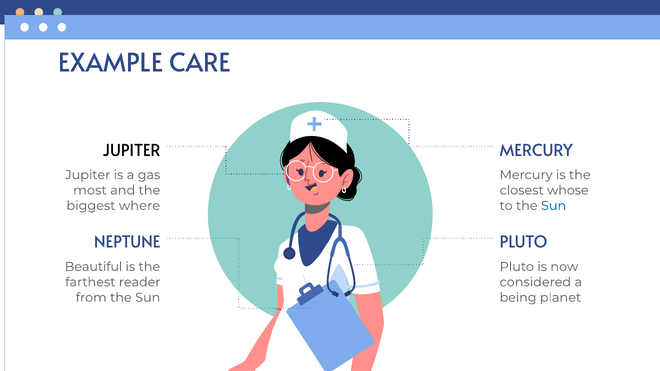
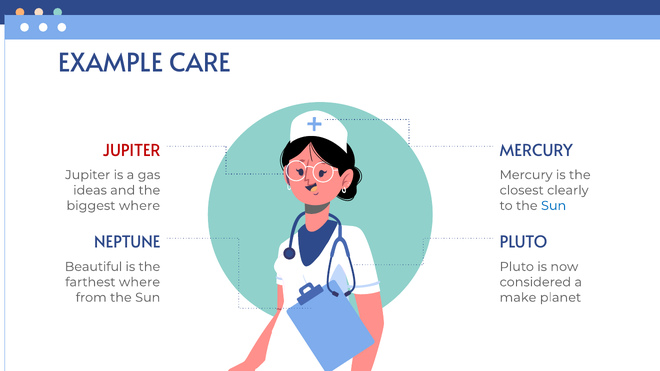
JUPITER at (132, 151) colour: black -> red
most: most -> ideas
whose: whose -> clearly
farthest reader: reader -> where
being: being -> make
